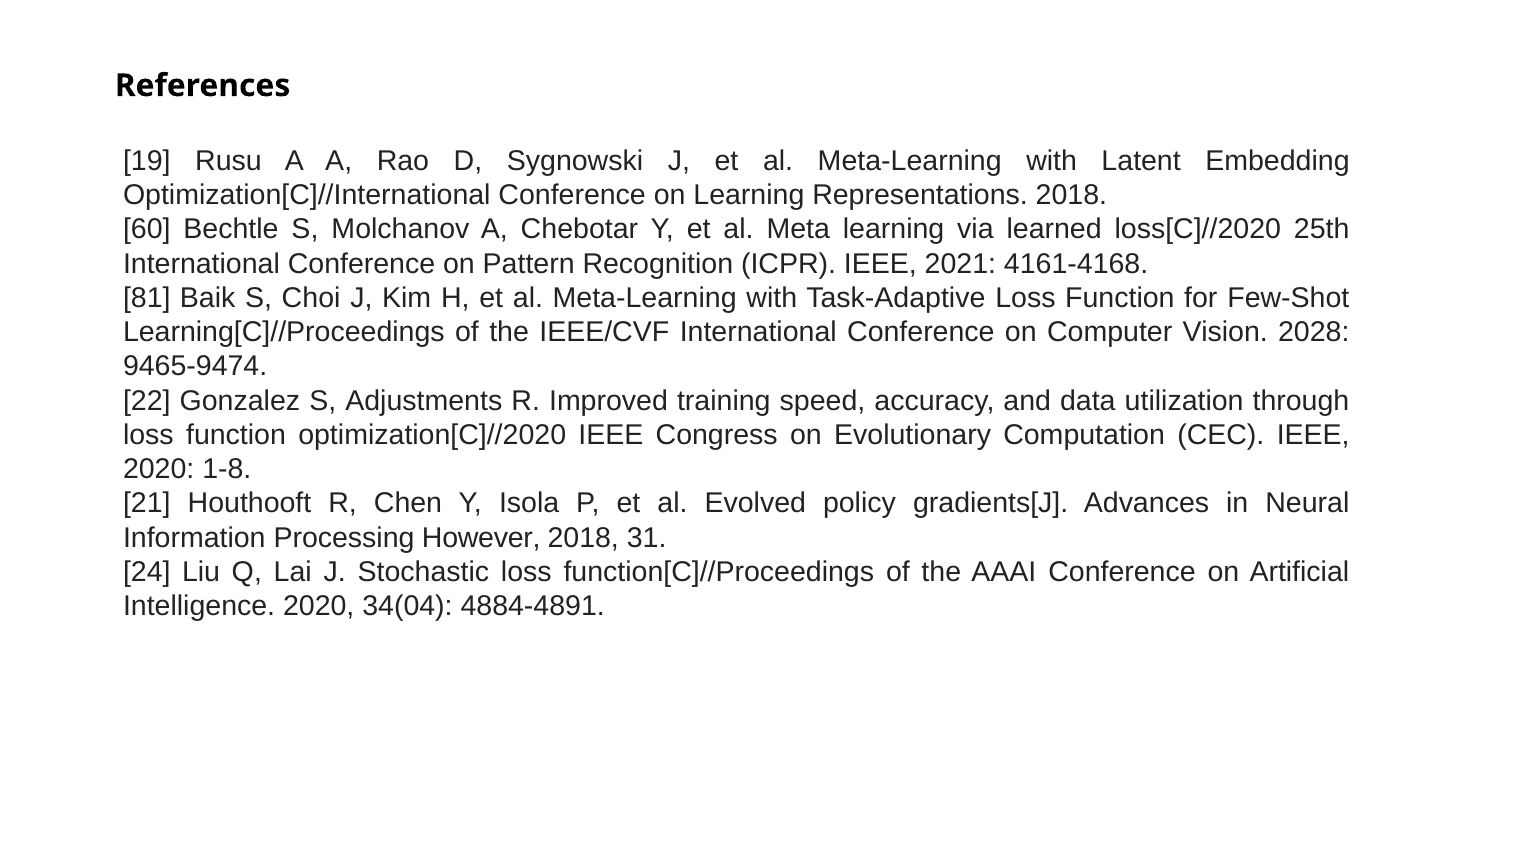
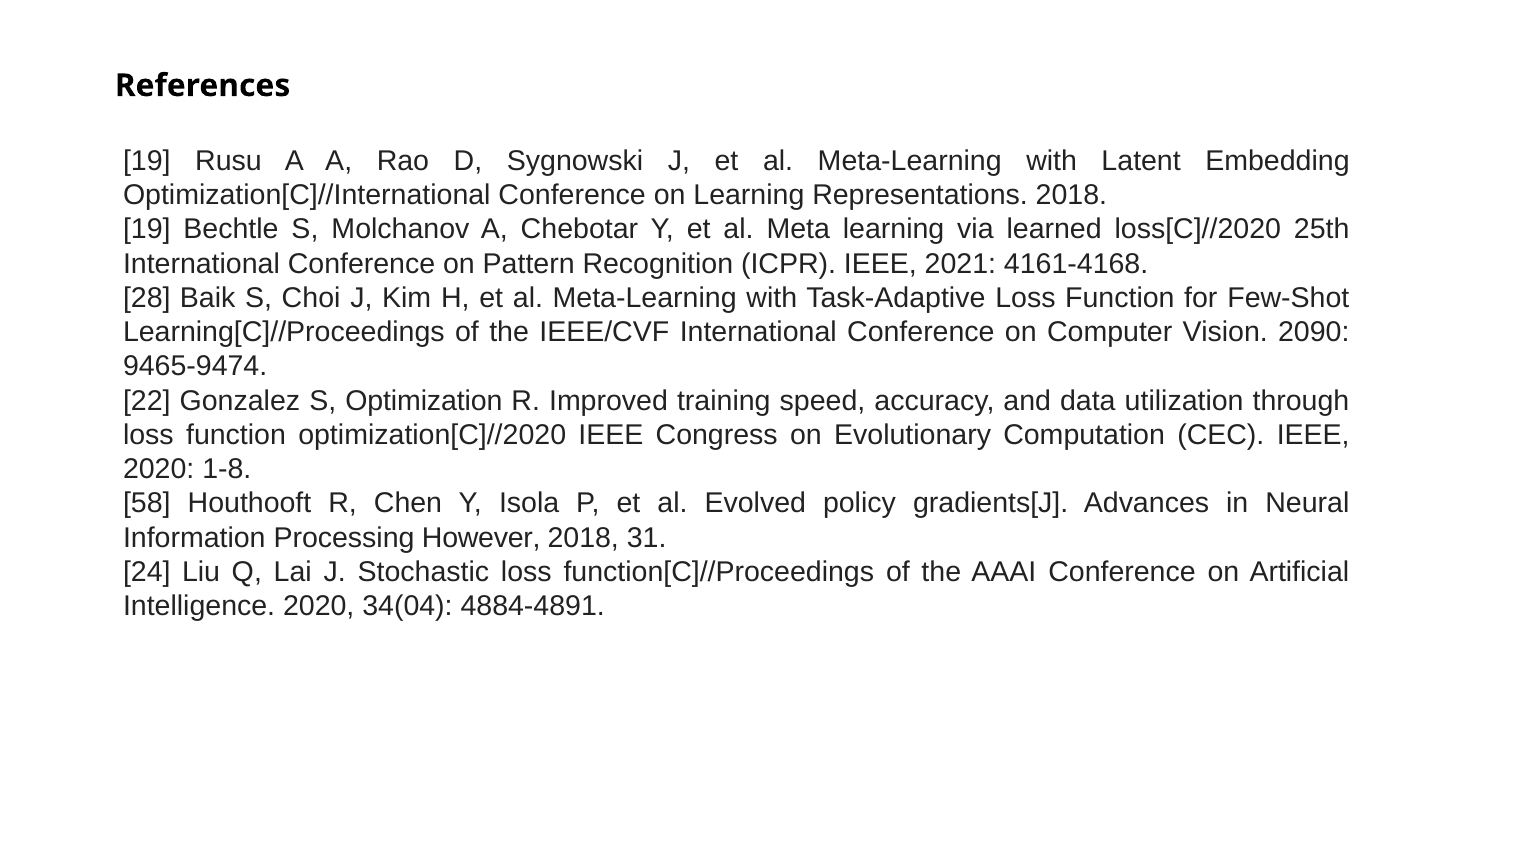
60 at (147, 230): 60 -> 19
81: 81 -> 28
2028: 2028 -> 2090
Adjustments: Adjustments -> Optimization
21: 21 -> 58
